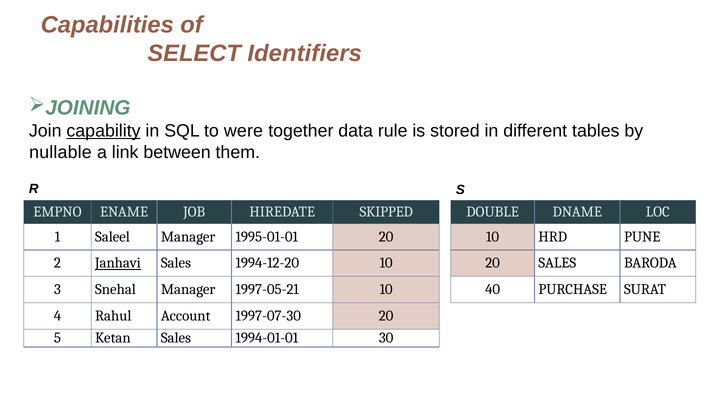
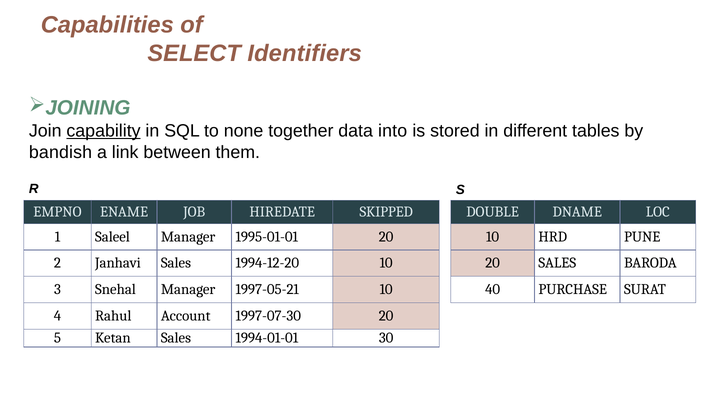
were: were -> none
rule: rule -> into
nullable: nullable -> bandish
Janhavi underline: present -> none
